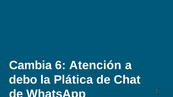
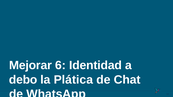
Cambia: Cambia -> Mejorar
Atención: Atención -> Identidad
